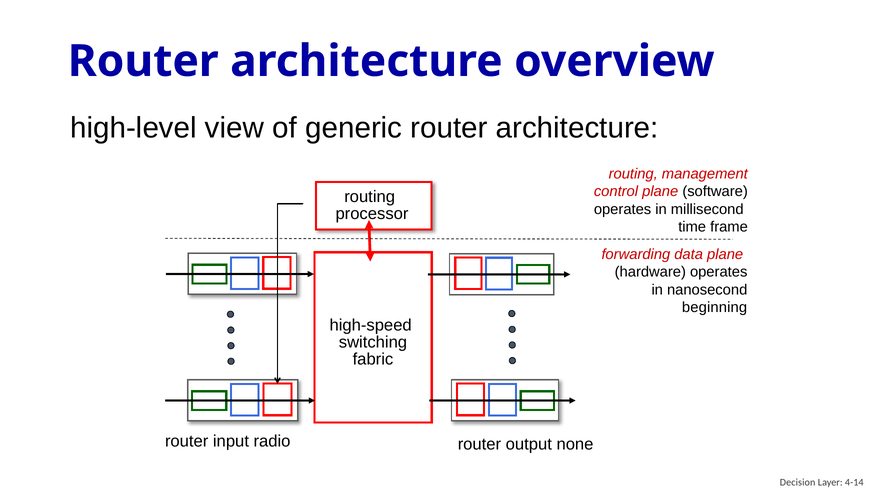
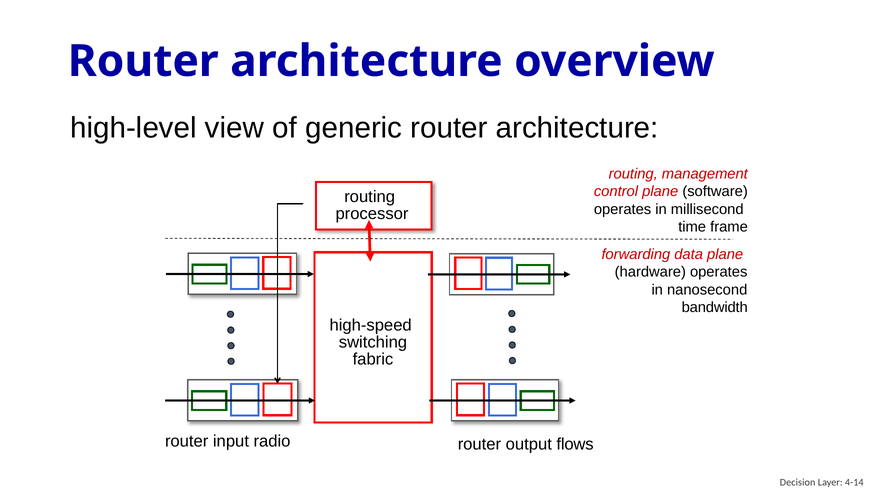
beginning: beginning -> bandwidth
none: none -> flows
